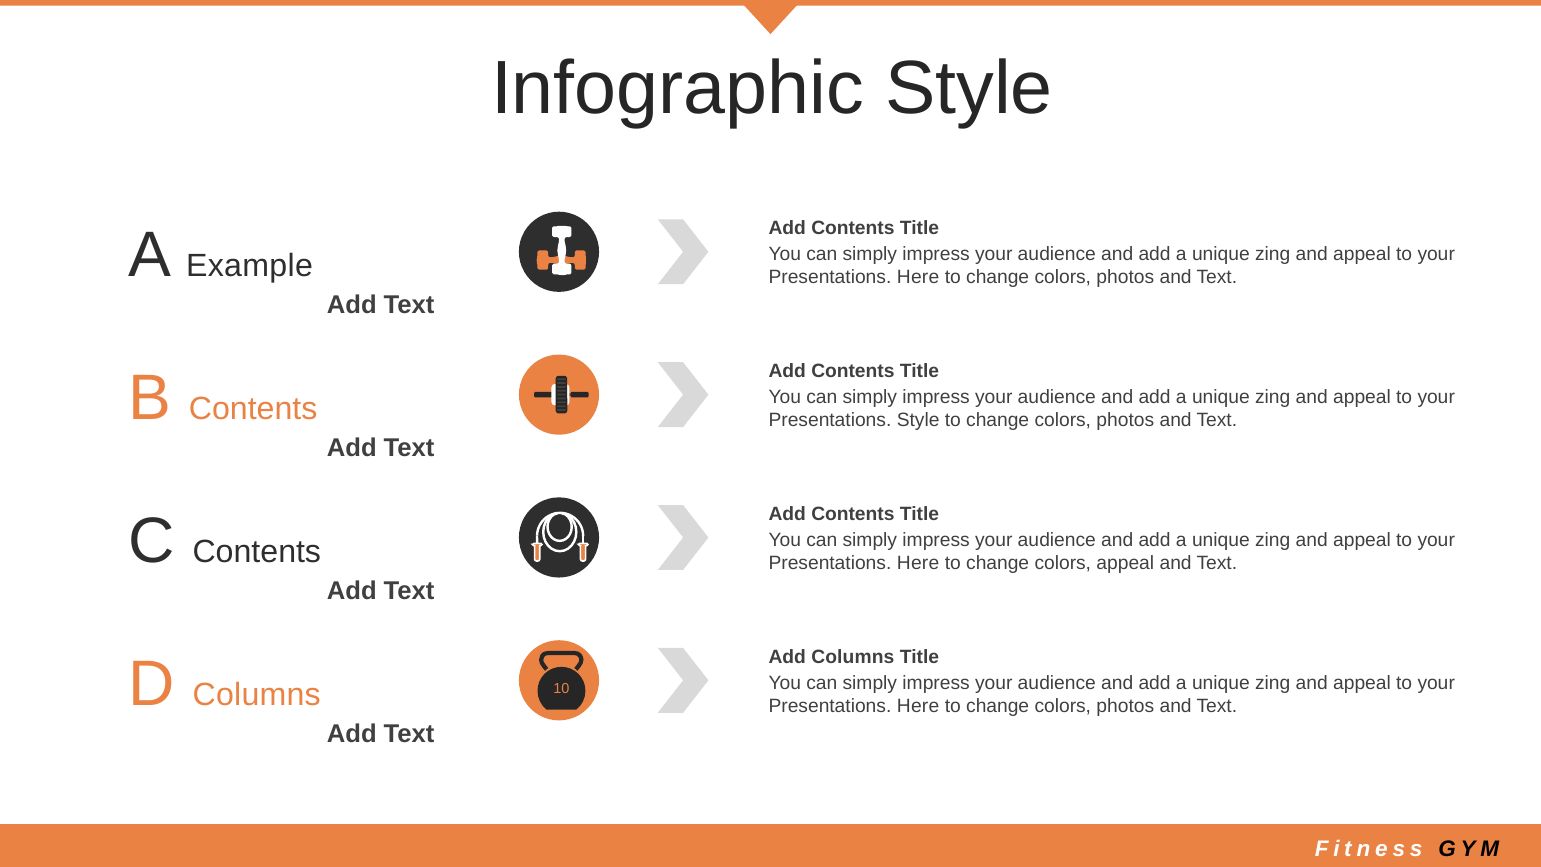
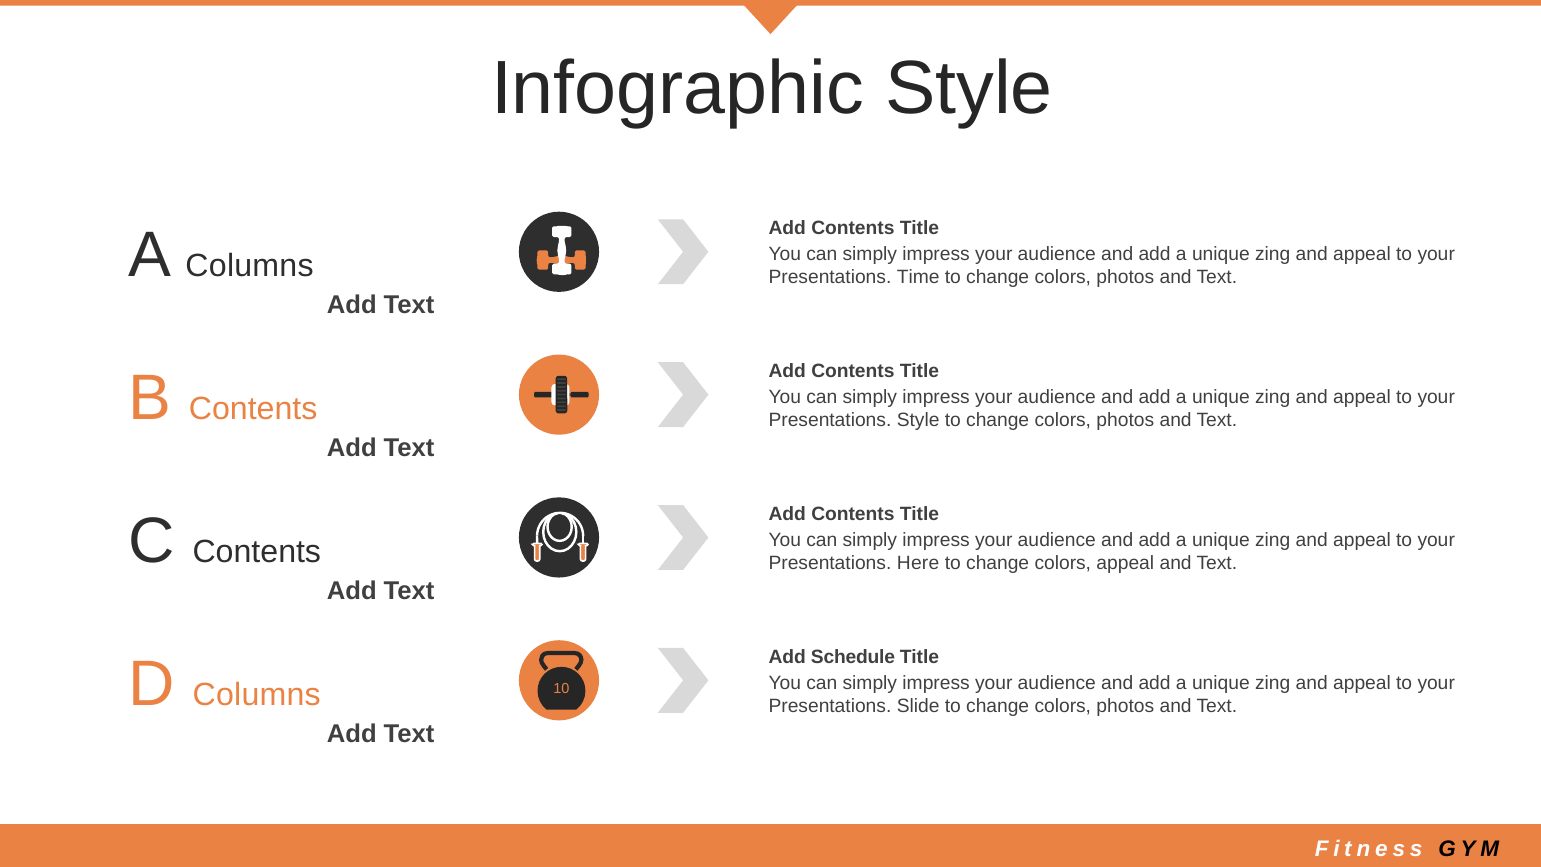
A Example: Example -> Columns
Here at (918, 277): Here -> Time
Add Columns: Columns -> Schedule
Here at (918, 706): Here -> Slide
